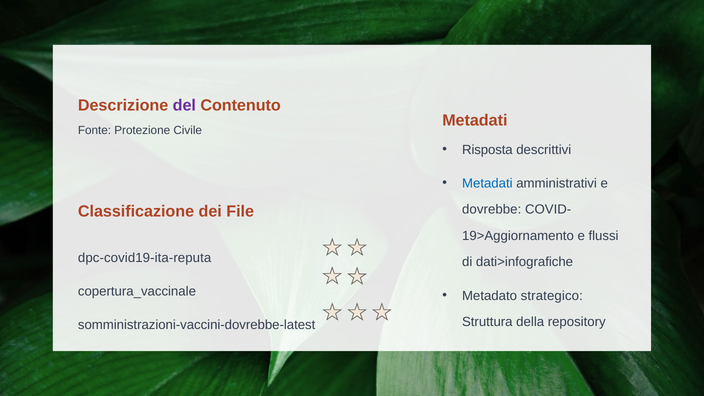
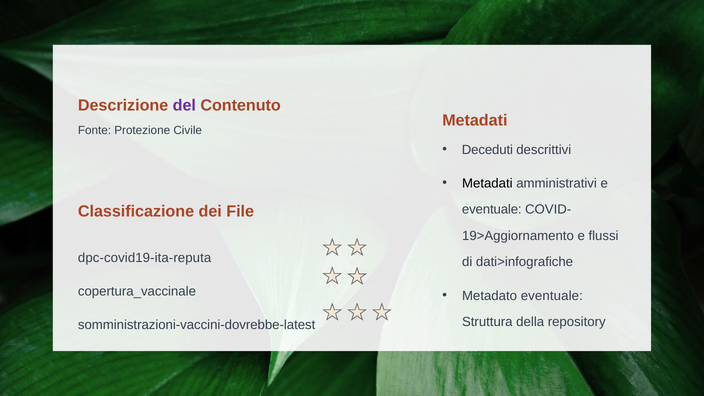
Risposta: Risposta -> Deceduti
Metadati at (487, 183) colour: blue -> black
dovrebbe at (492, 210): dovrebbe -> eventuale
Metadato strategico: strategico -> eventuale
